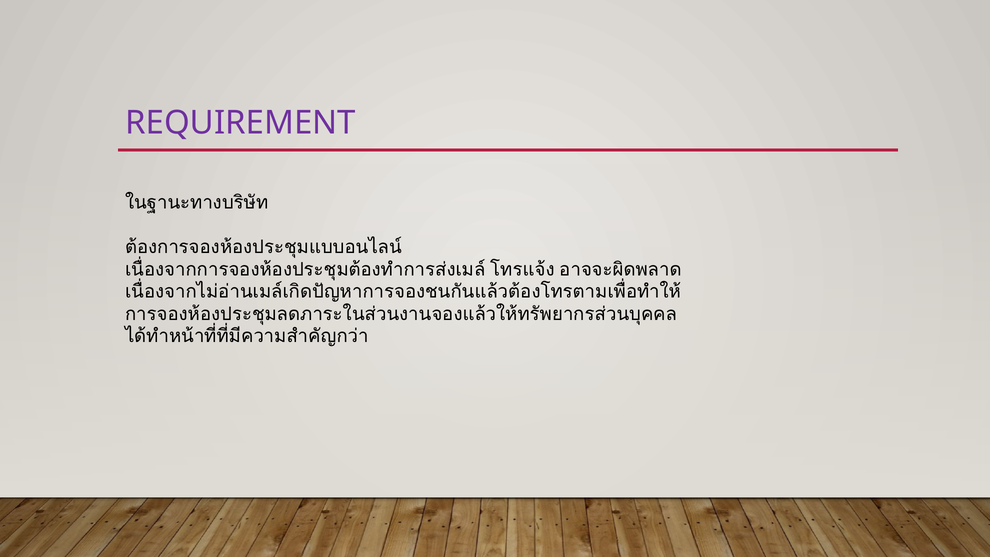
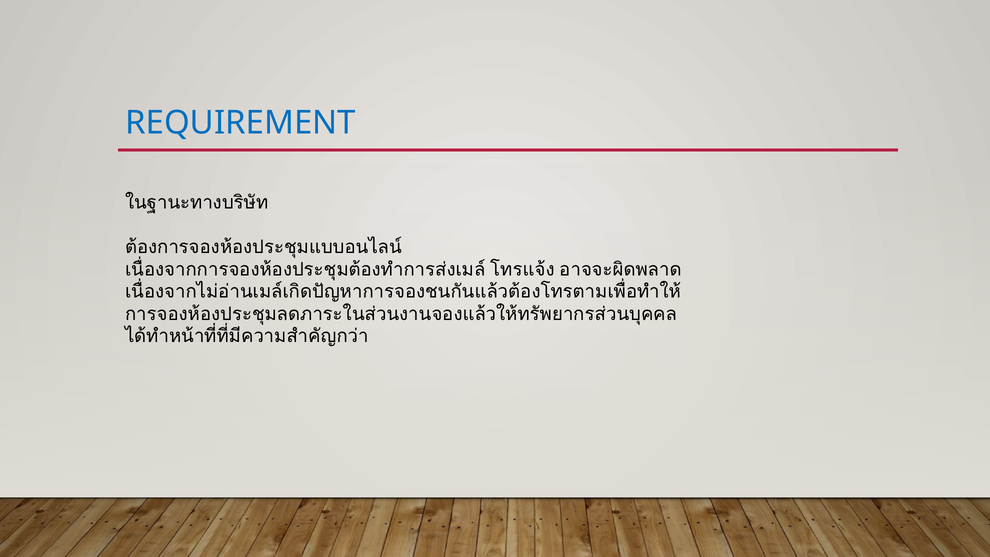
REQUIREMENT colour: purple -> blue
